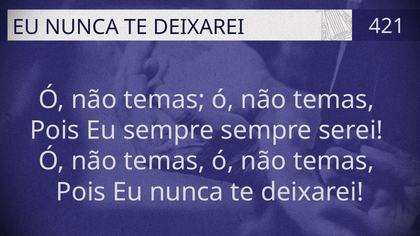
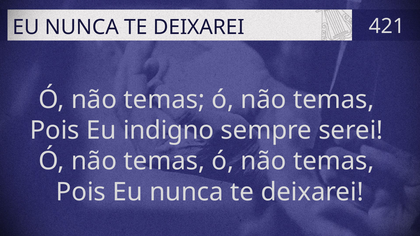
Eu sempre: sempre -> indigno
